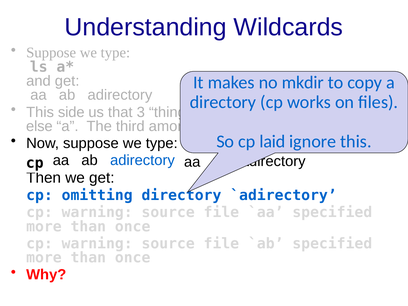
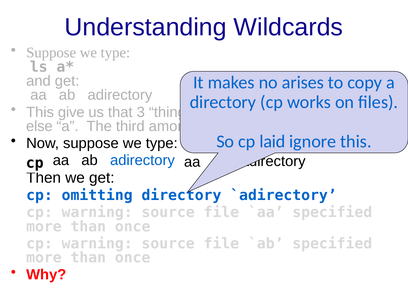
mkdir: mkdir -> arises
side: side -> give
